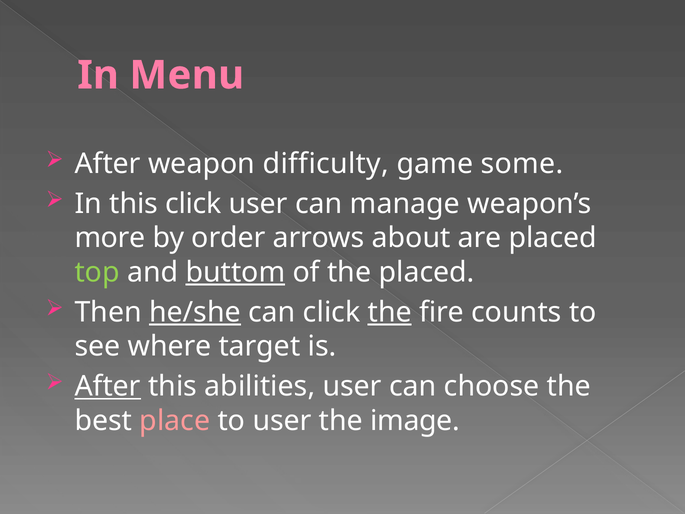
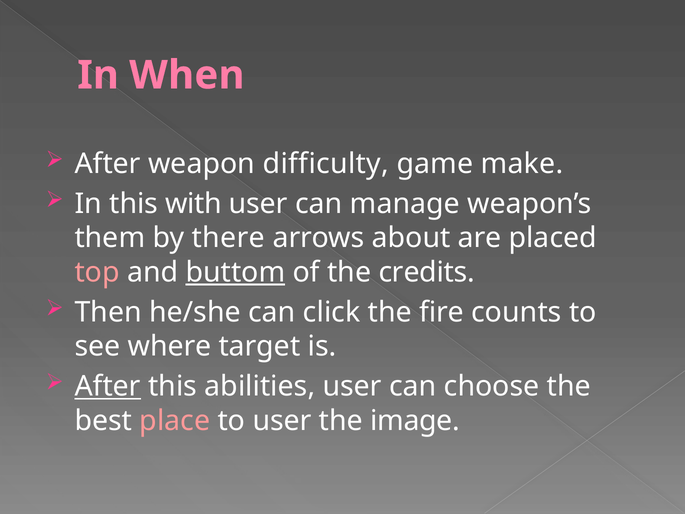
Menu: Menu -> When
some: some -> make
this click: click -> with
more: more -> them
order: order -> there
top colour: light green -> pink
the placed: placed -> credits
he/she underline: present -> none
the at (390, 312) underline: present -> none
